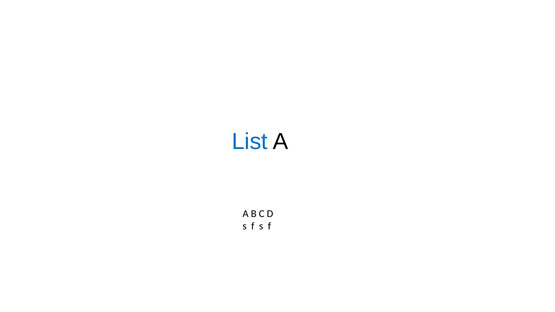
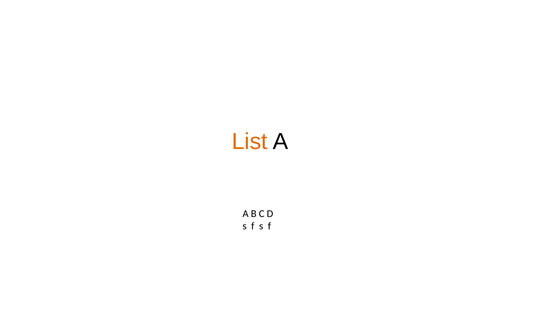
List colour: blue -> orange
